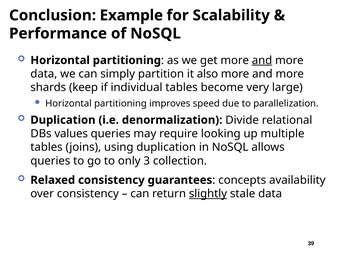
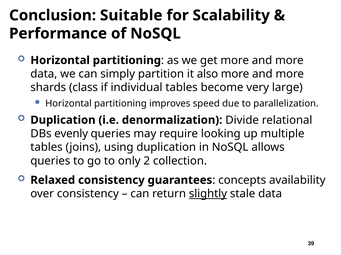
Example: Example -> Suitable
and at (262, 60) underline: present -> none
keep: keep -> class
values: values -> evenly
3: 3 -> 2
